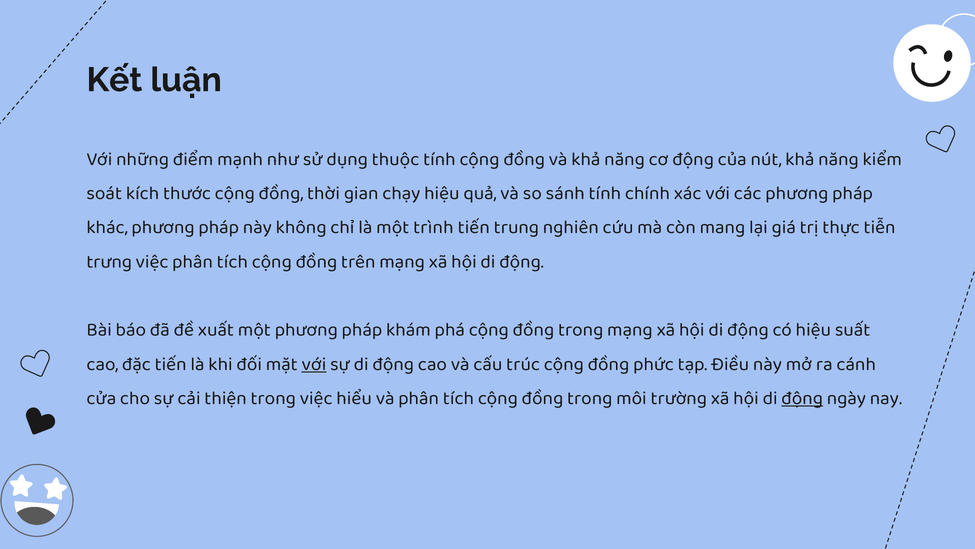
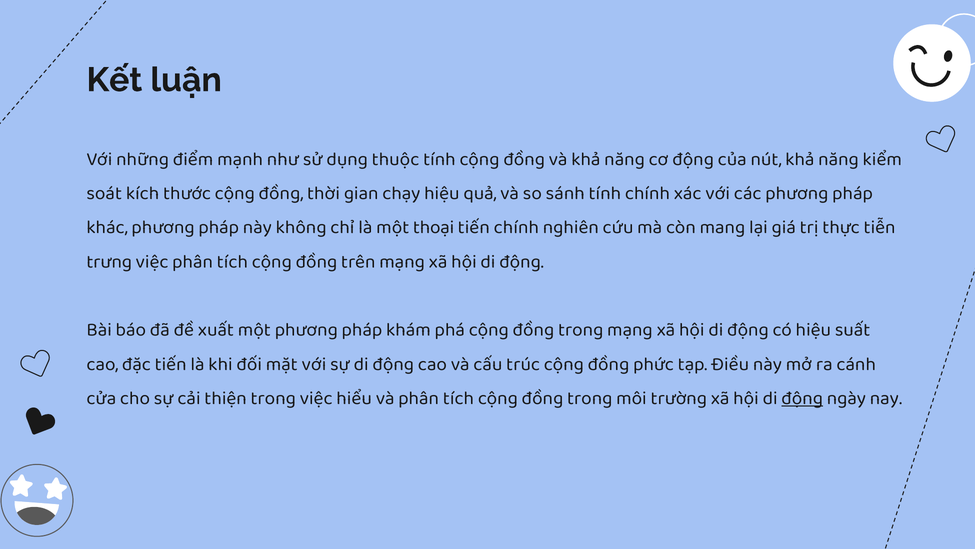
trình: trình -> thoại
tiến trung: trung -> chính
với at (314, 363) underline: present -> none
